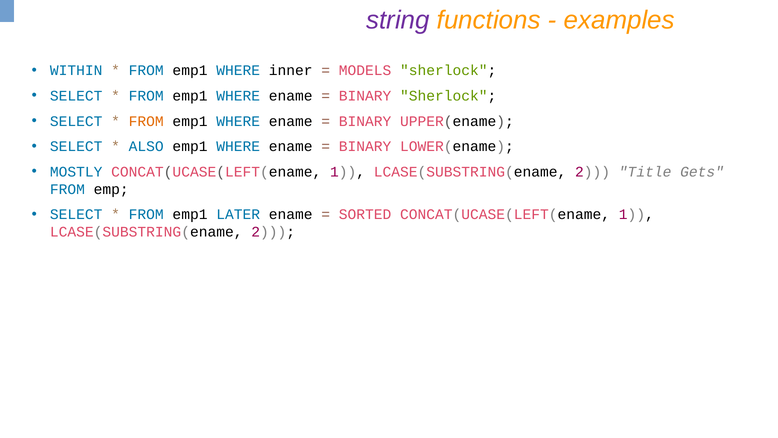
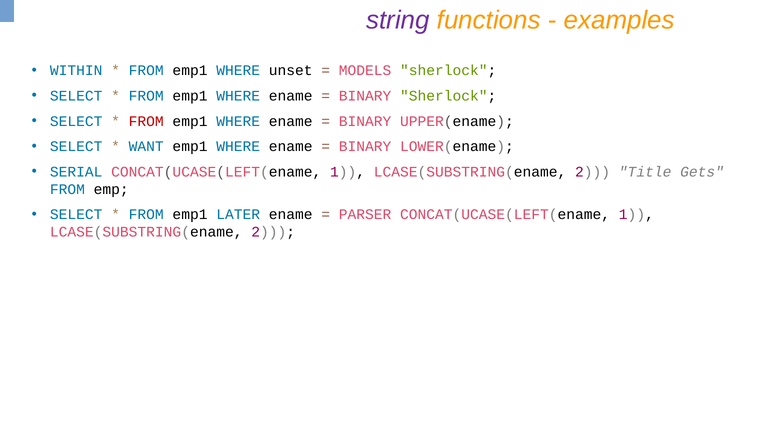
inner: inner -> unset
FROM at (146, 121) colour: orange -> red
ALSO: ALSO -> WANT
MOSTLY: MOSTLY -> SERIAL
SORTED: SORTED -> PARSER
